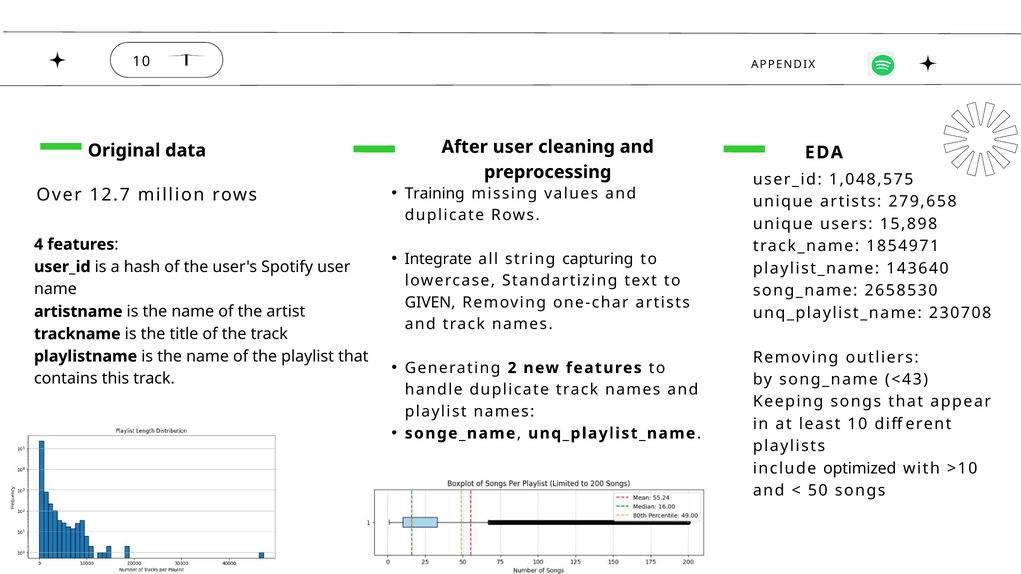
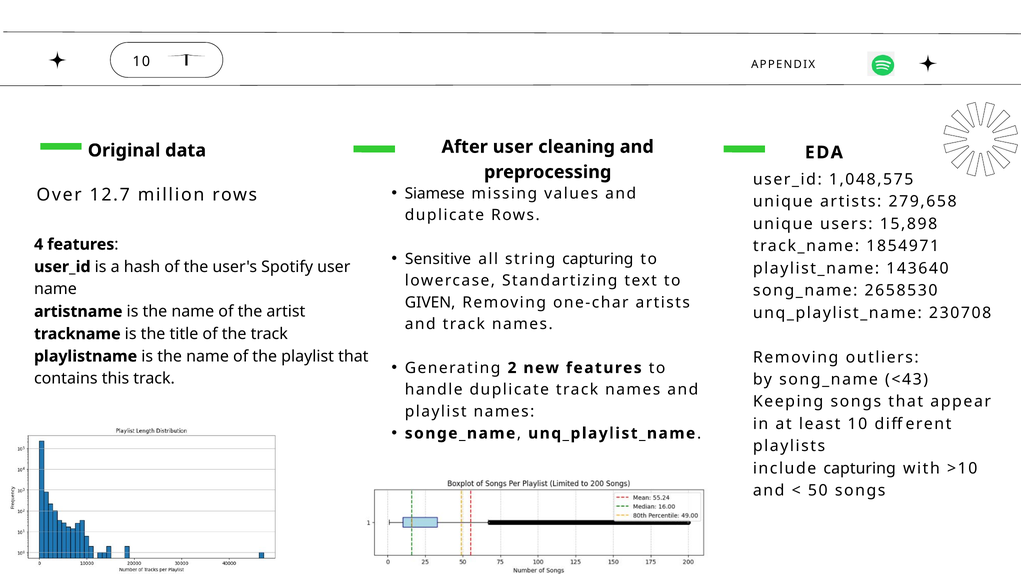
Training: Training -> Siamese
Integrate: Integrate -> Sensitive
include optimized: optimized -> capturing
